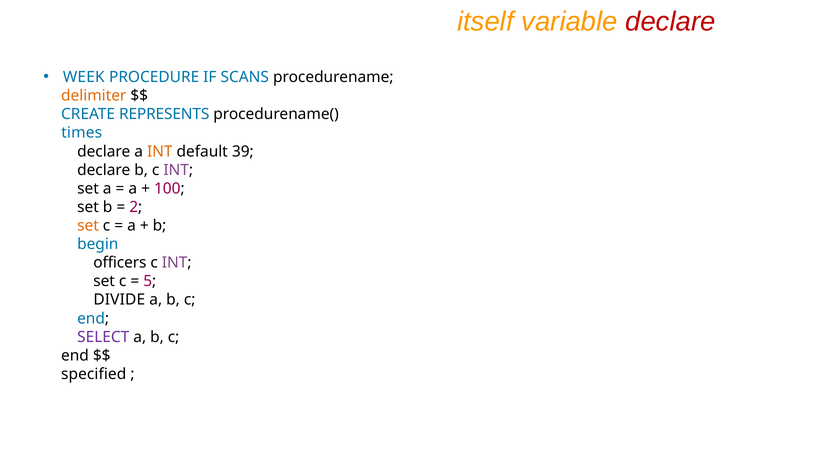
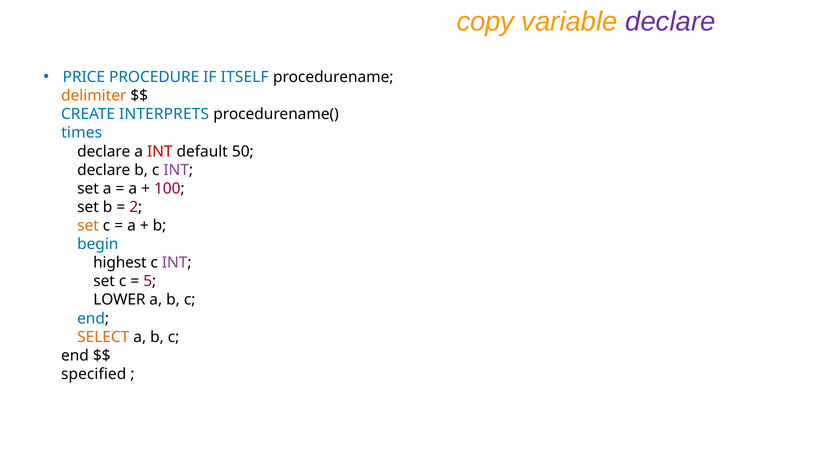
itself: itself -> copy
declare at (670, 21) colour: red -> purple
WEEK: WEEK -> PRICE
SCANS: SCANS -> ITSELF
REPRESENTS: REPRESENTS -> INTERPRETS
INT at (160, 151) colour: orange -> red
39: 39 -> 50
officers: officers -> highest
DIVIDE: DIVIDE -> LOWER
SELECT colour: purple -> orange
